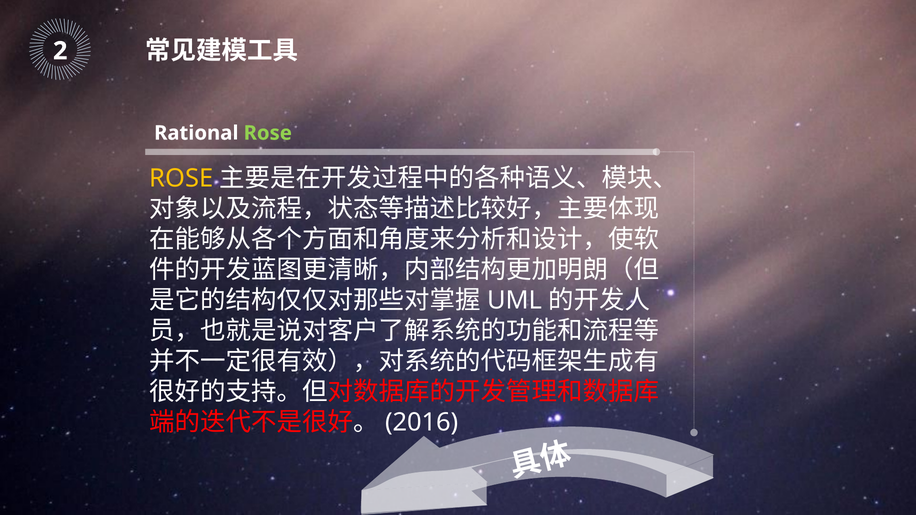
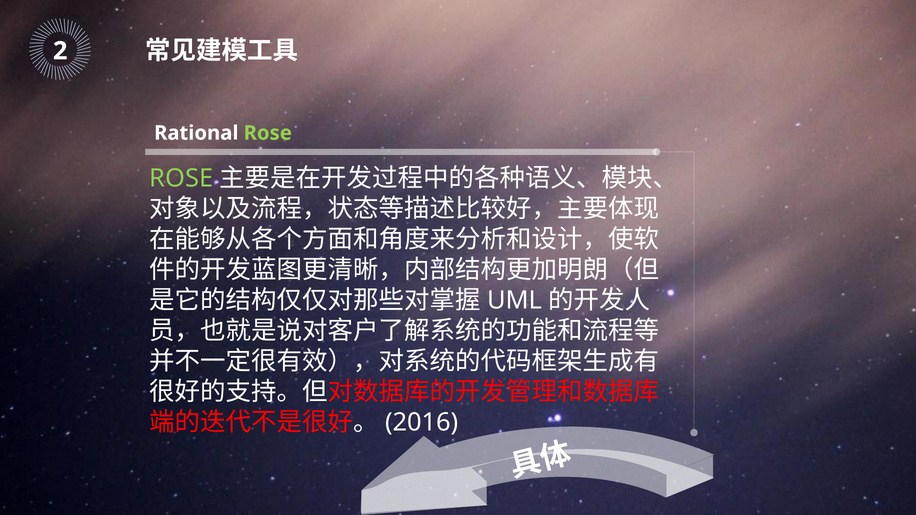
ROSE at (181, 178) colour: yellow -> light green
